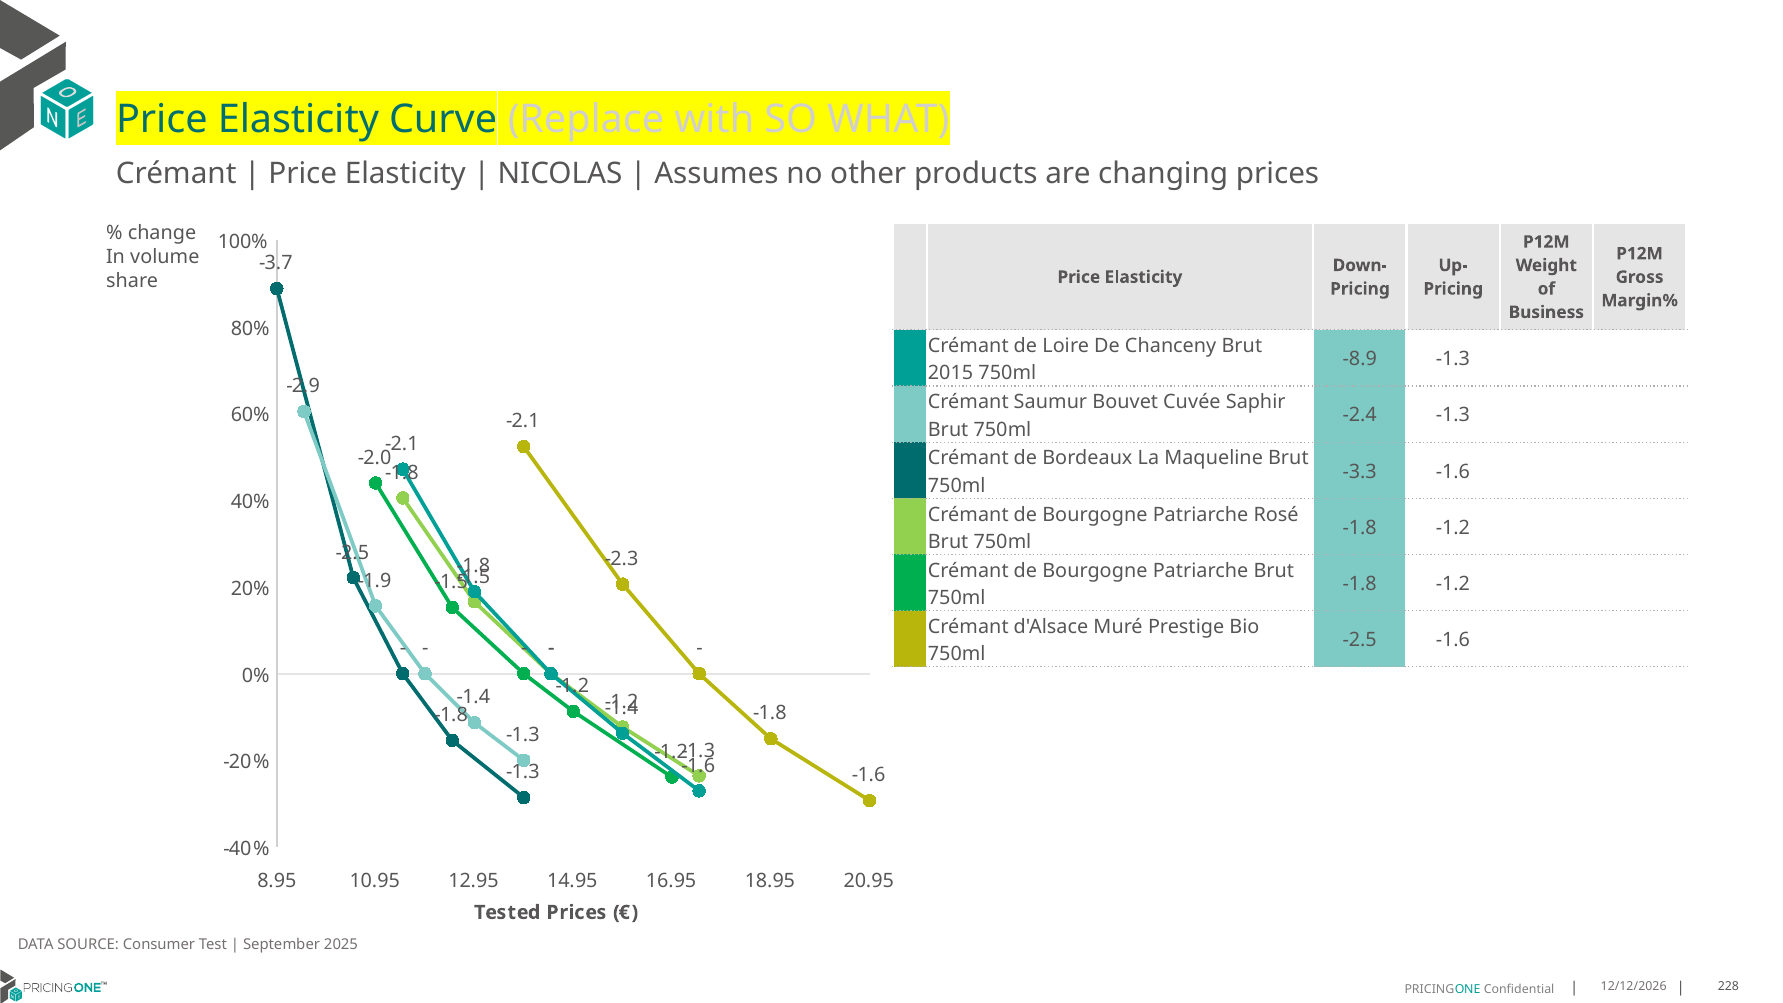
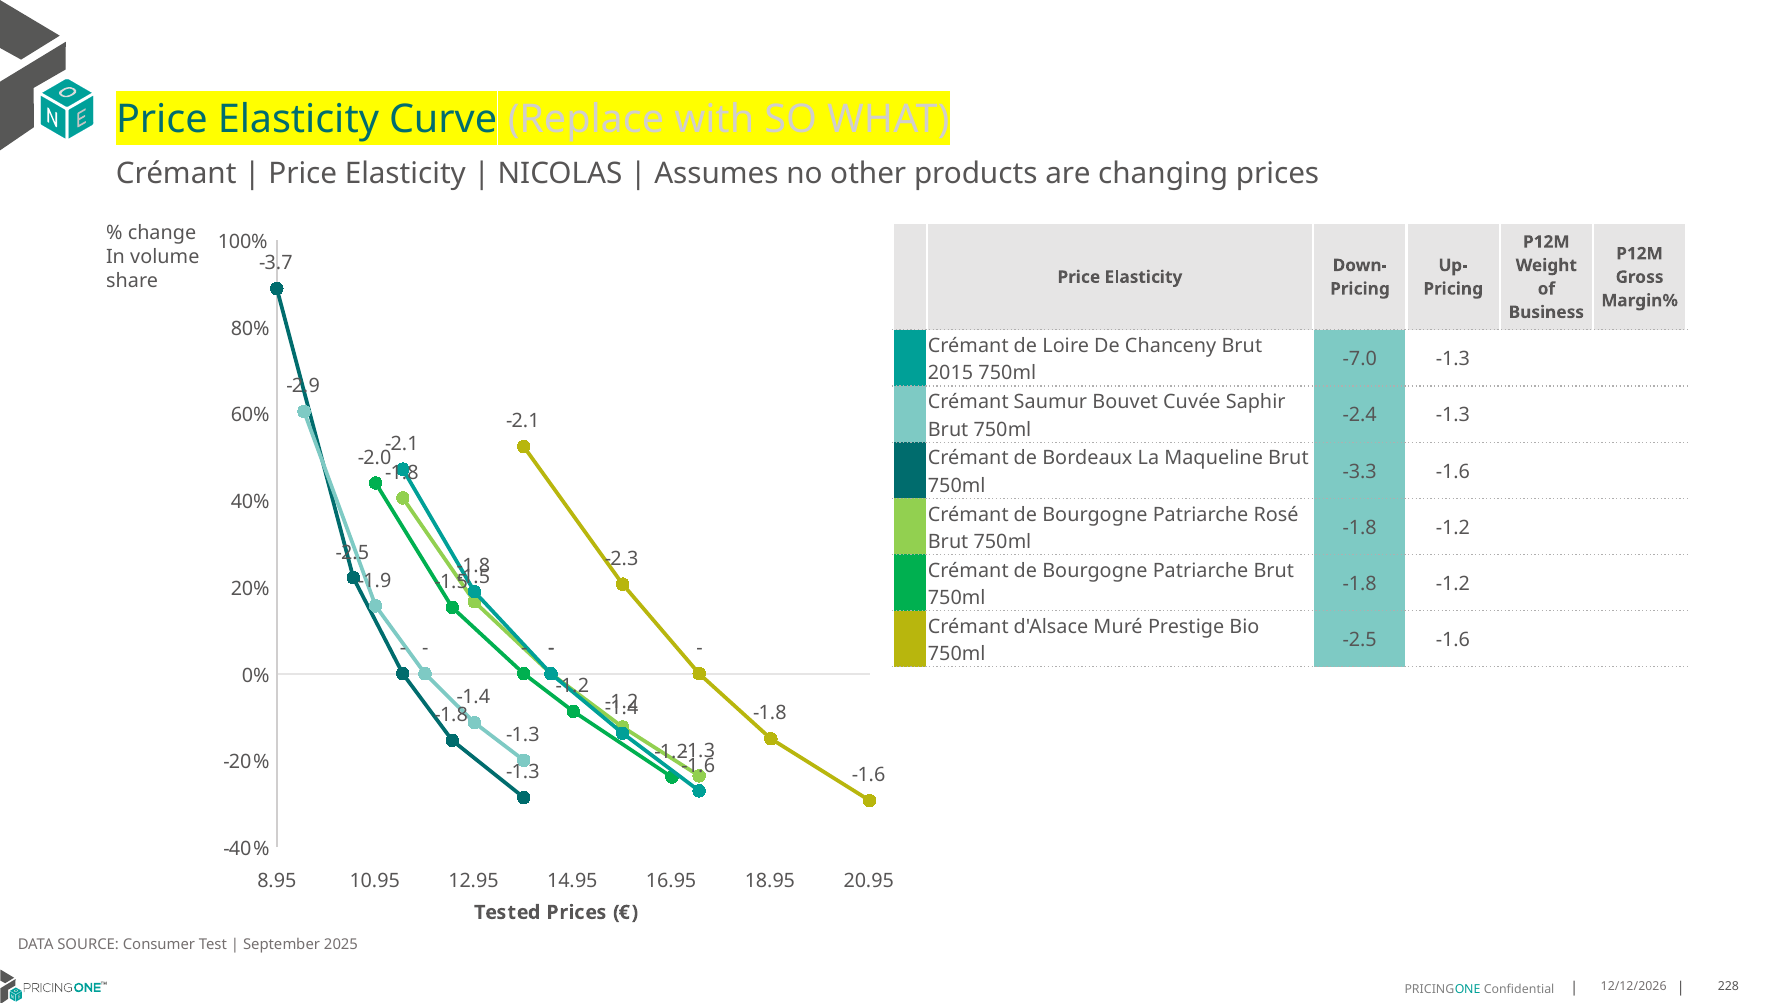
-8.9: -8.9 -> -7.0
